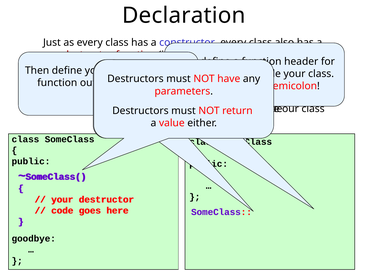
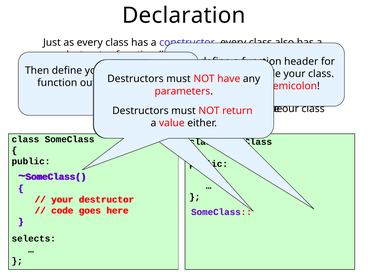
goodbye: goodbye -> selects
